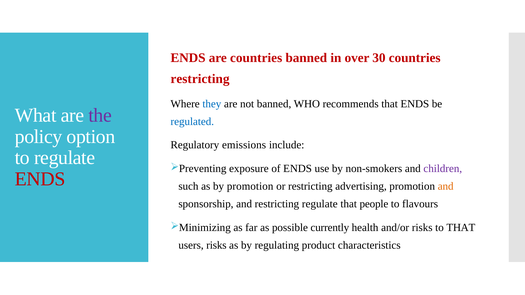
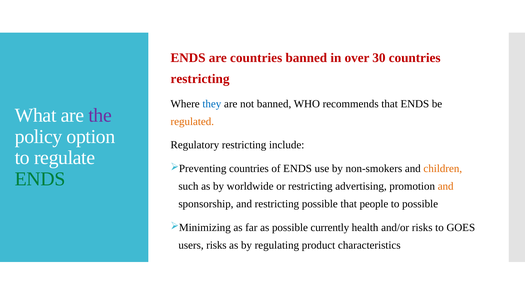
regulated colour: blue -> orange
Regulatory emissions: emissions -> restricting
exposure at (249, 169): exposure -> countries
children colour: purple -> orange
ENDS at (40, 179) colour: red -> green
by promotion: promotion -> worldwide
restricting regulate: regulate -> possible
to flavours: flavours -> possible
to THAT: THAT -> GOES
